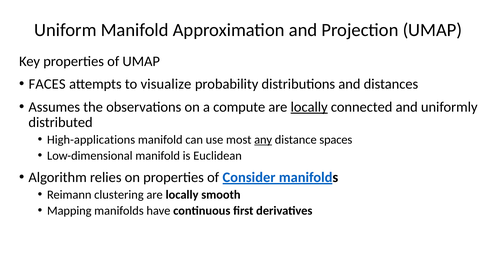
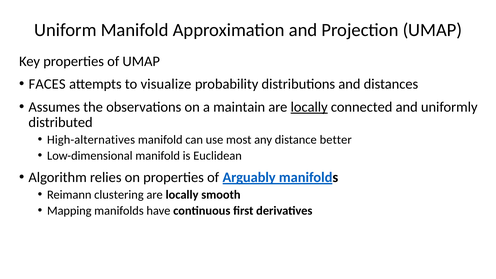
compute: compute -> maintain
High-applications: High-applications -> High-alternatives
any underline: present -> none
spaces: spaces -> better
Consider: Consider -> Arguably
